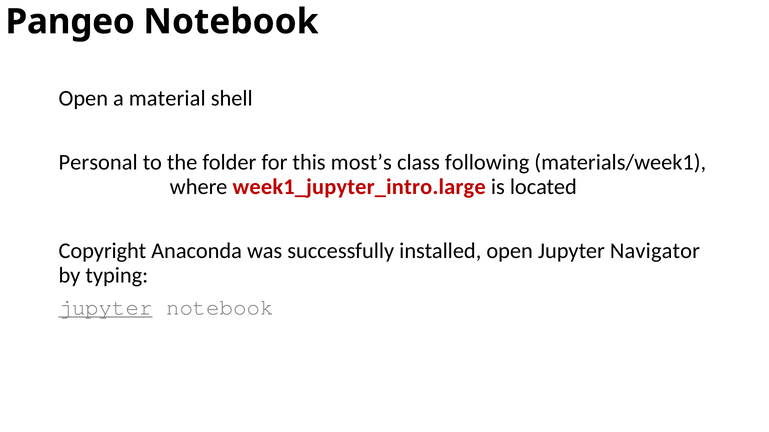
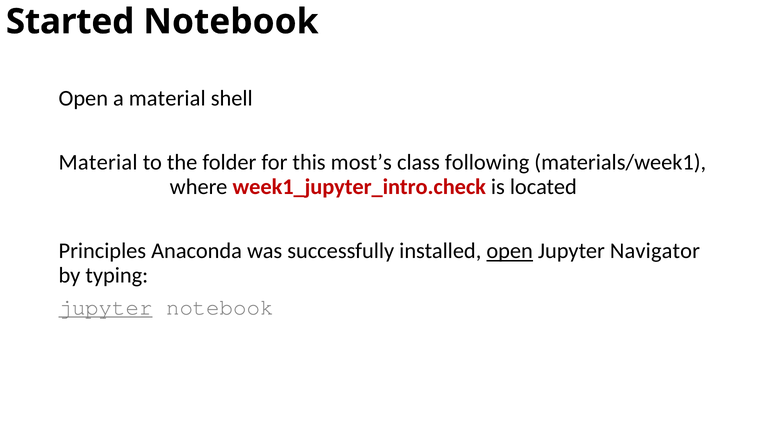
Pangeo: Pangeo -> Started
Personal at (98, 163): Personal -> Material
week1_jupyter_intro.large: week1_jupyter_intro.large -> week1_jupyter_intro.check
Copyright: Copyright -> Principles
open at (510, 251) underline: none -> present
